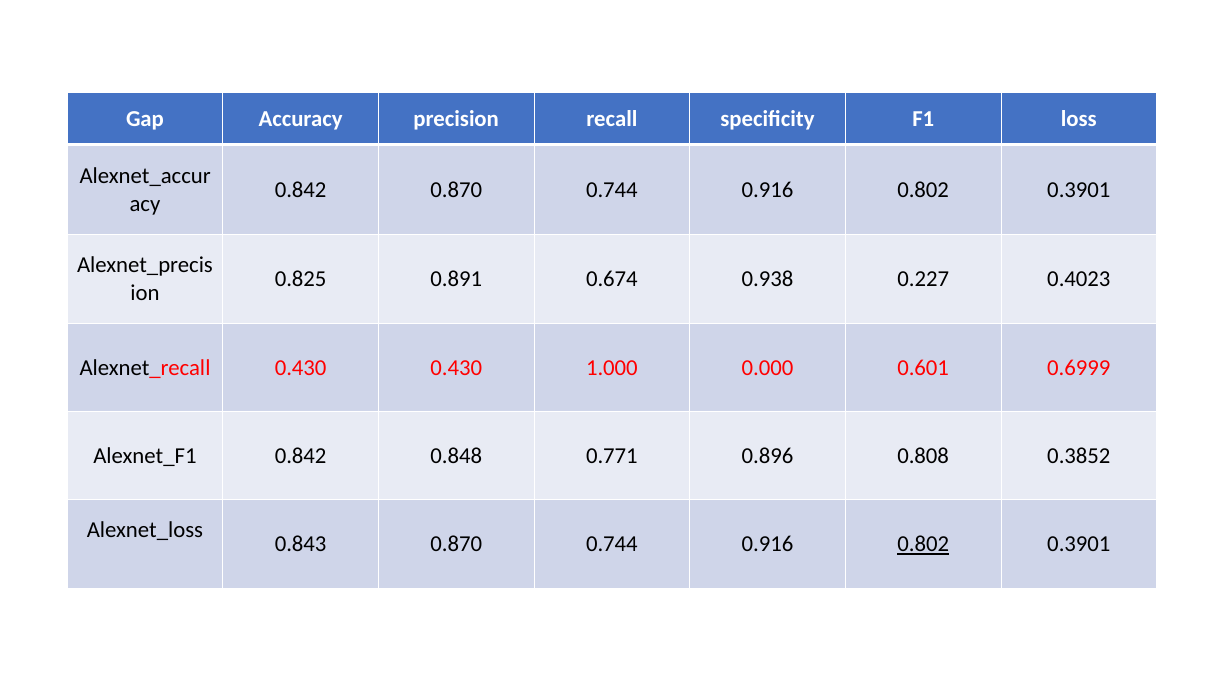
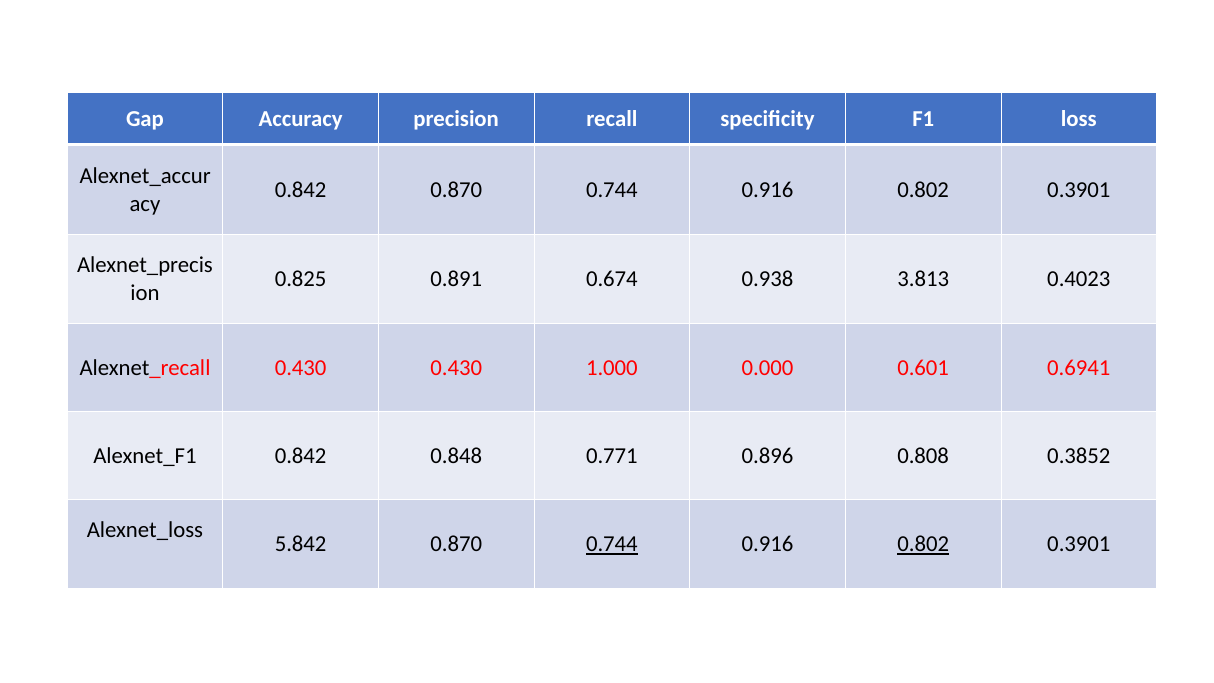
0.227: 0.227 -> 3.813
0.6999: 0.6999 -> 0.6941
0.843: 0.843 -> 5.842
0.744 at (612, 544) underline: none -> present
